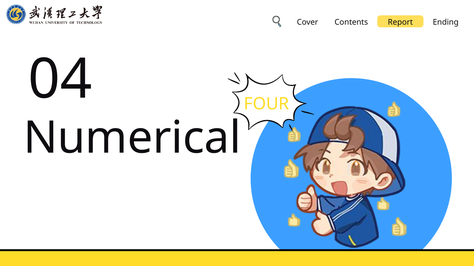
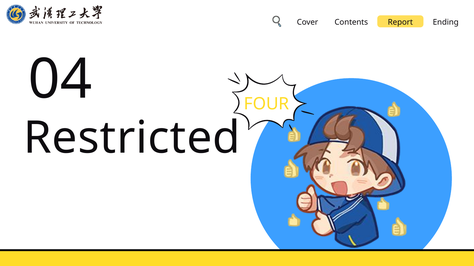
Numerical: Numerical -> Restricted
